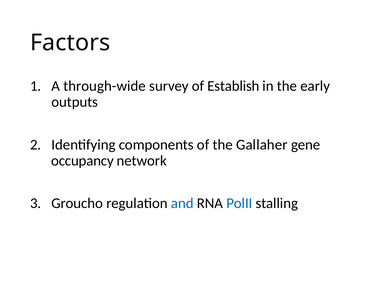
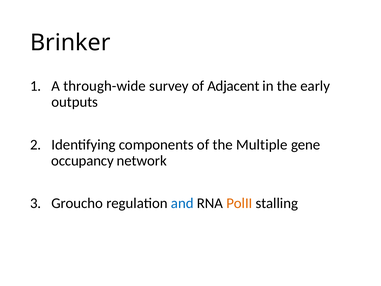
Factors: Factors -> Brinker
Establish: Establish -> Adjacent
Gallaher: Gallaher -> Multiple
PolII colour: blue -> orange
